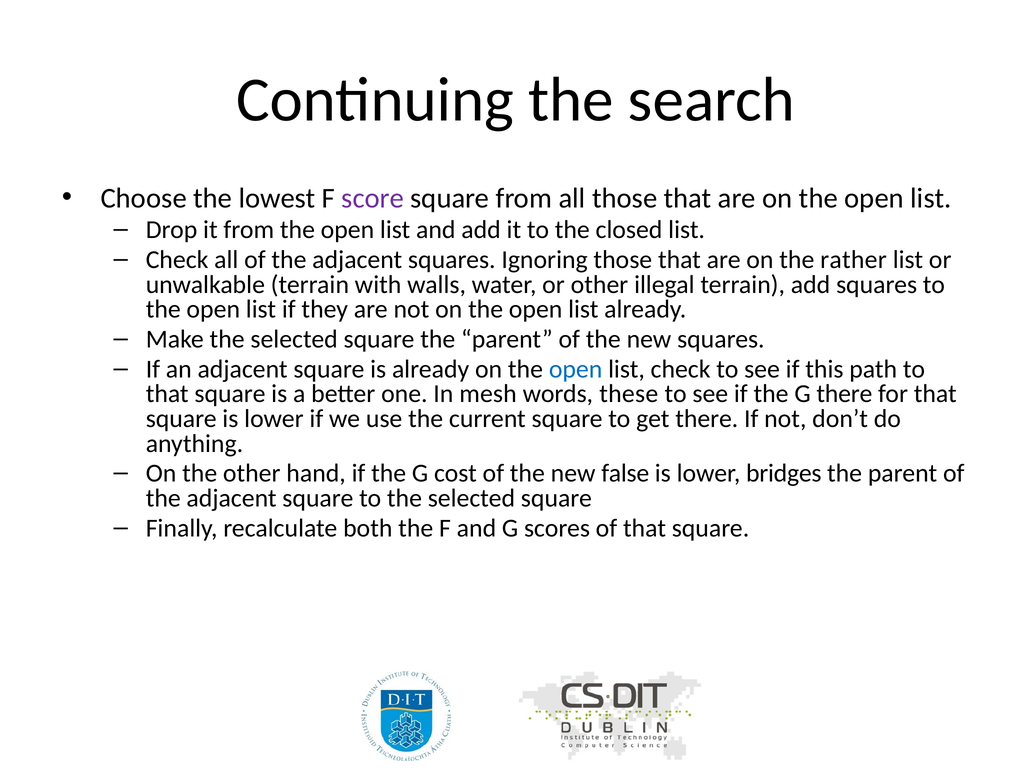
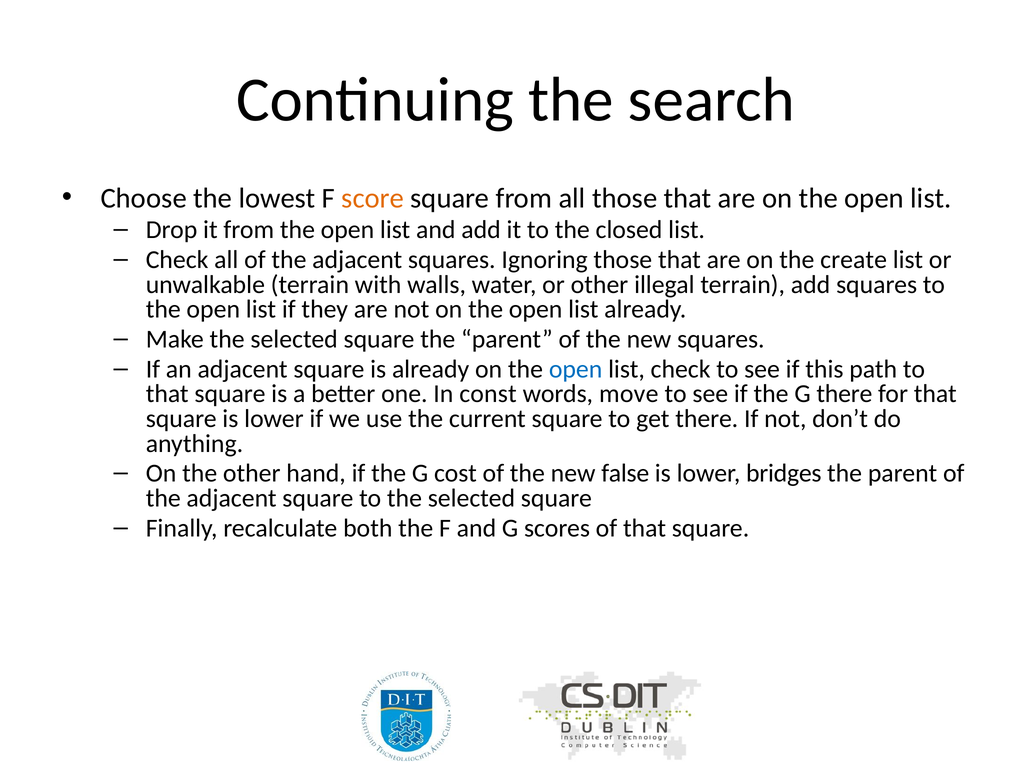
score colour: purple -> orange
rather: rather -> create
mesh: mesh -> const
these: these -> move
